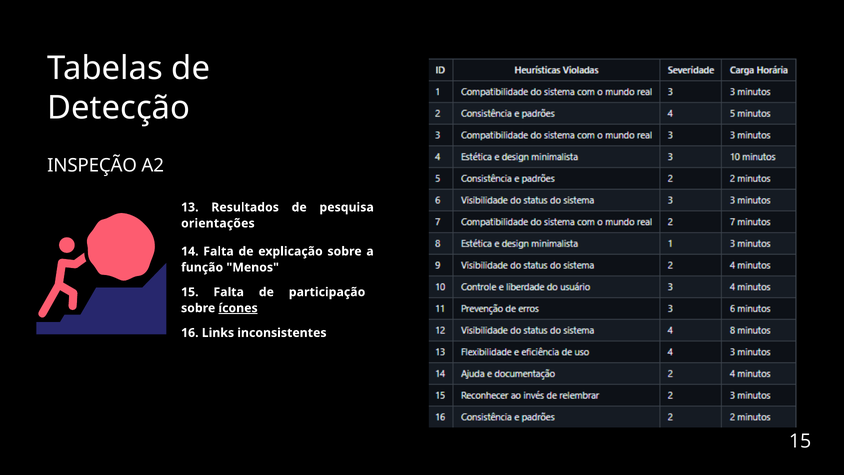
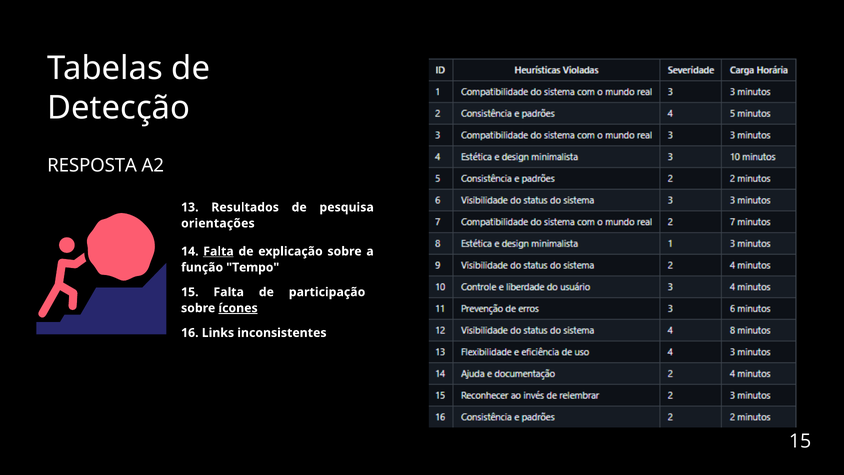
INSPEÇÃO: INSPEÇÃO -> RESPOSTA
Falta at (218, 251) underline: none -> present
Menos: Menos -> Tempo
